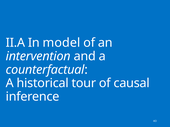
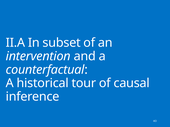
model: model -> subset
